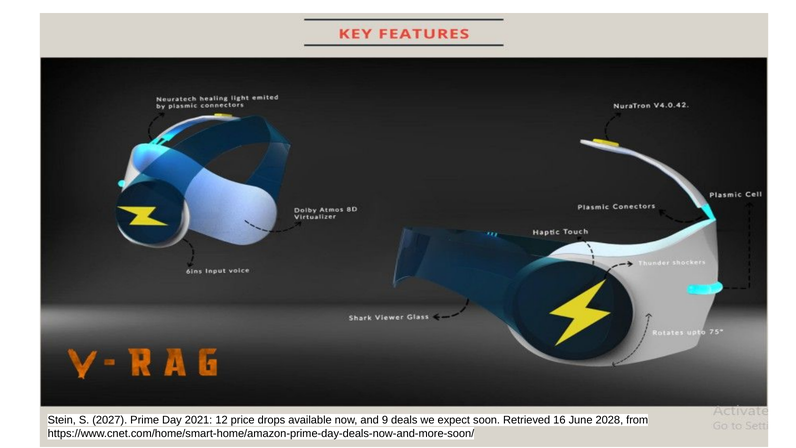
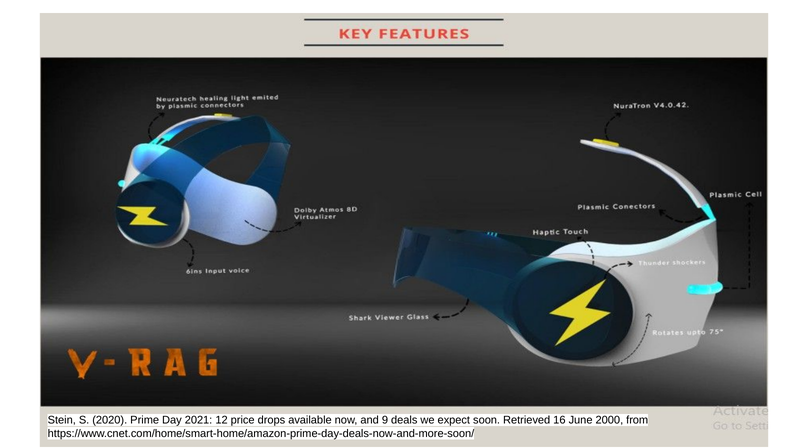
2027: 2027 -> 2020
2028: 2028 -> 2000
